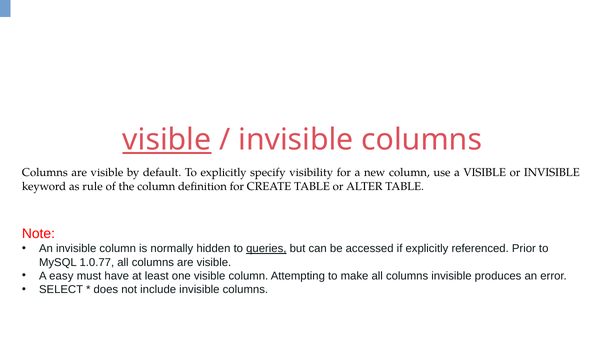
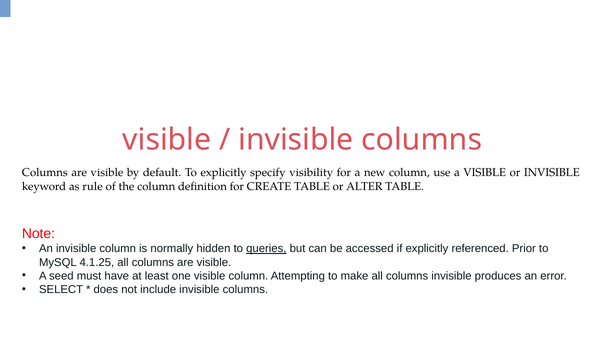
visible at (167, 140) underline: present -> none
1.0.77: 1.0.77 -> 4.1.25
easy: easy -> seed
